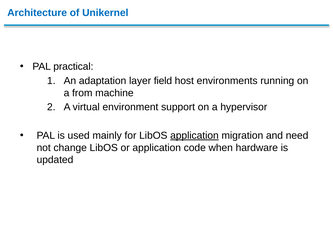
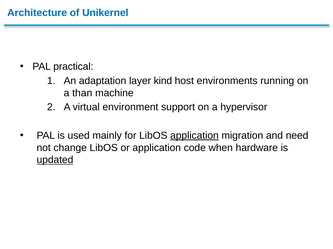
field: field -> kind
from: from -> than
updated underline: none -> present
